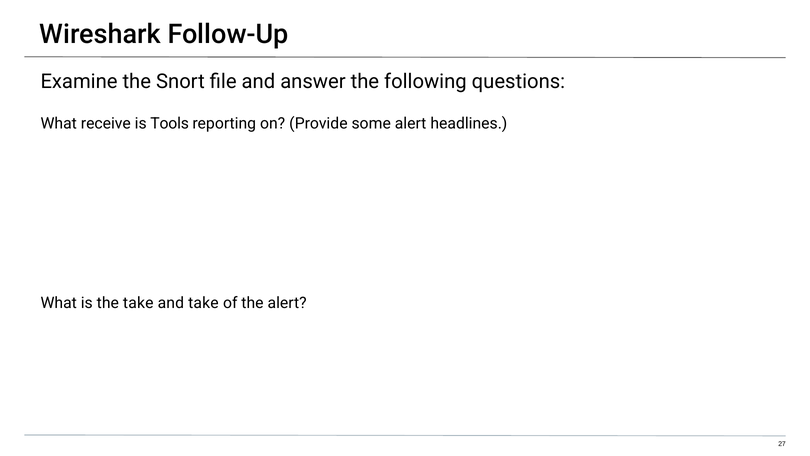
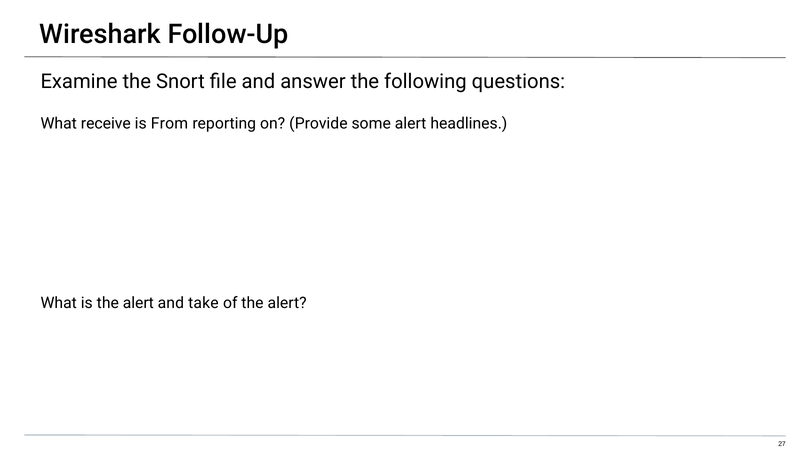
Tools: Tools -> From
is the take: take -> alert
